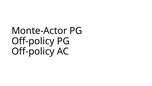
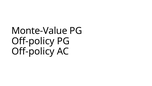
Monte-Actor: Monte-Actor -> Monte-Value
